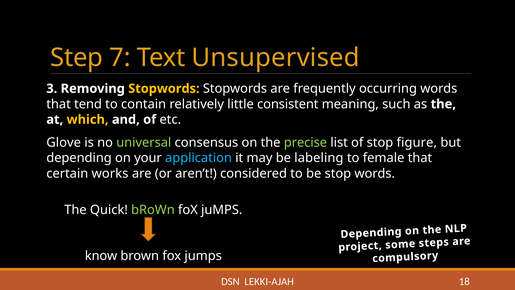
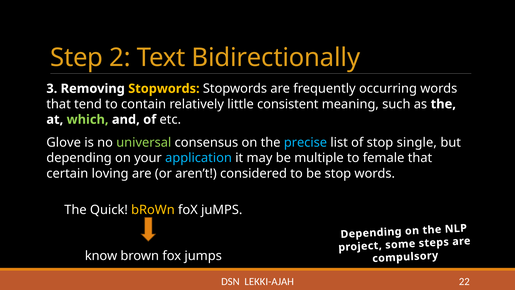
7: 7 -> 2
Unsupervised: Unsupervised -> Bidirectionally
which colour: yellow -> light green
precise colour: light green -> light blue
figure: figure -> single
labeling: labeling -> multiple
works: works -> loving
bRoWn at (153, 210) colour: light green -> yellow
18: 18 -> 22
